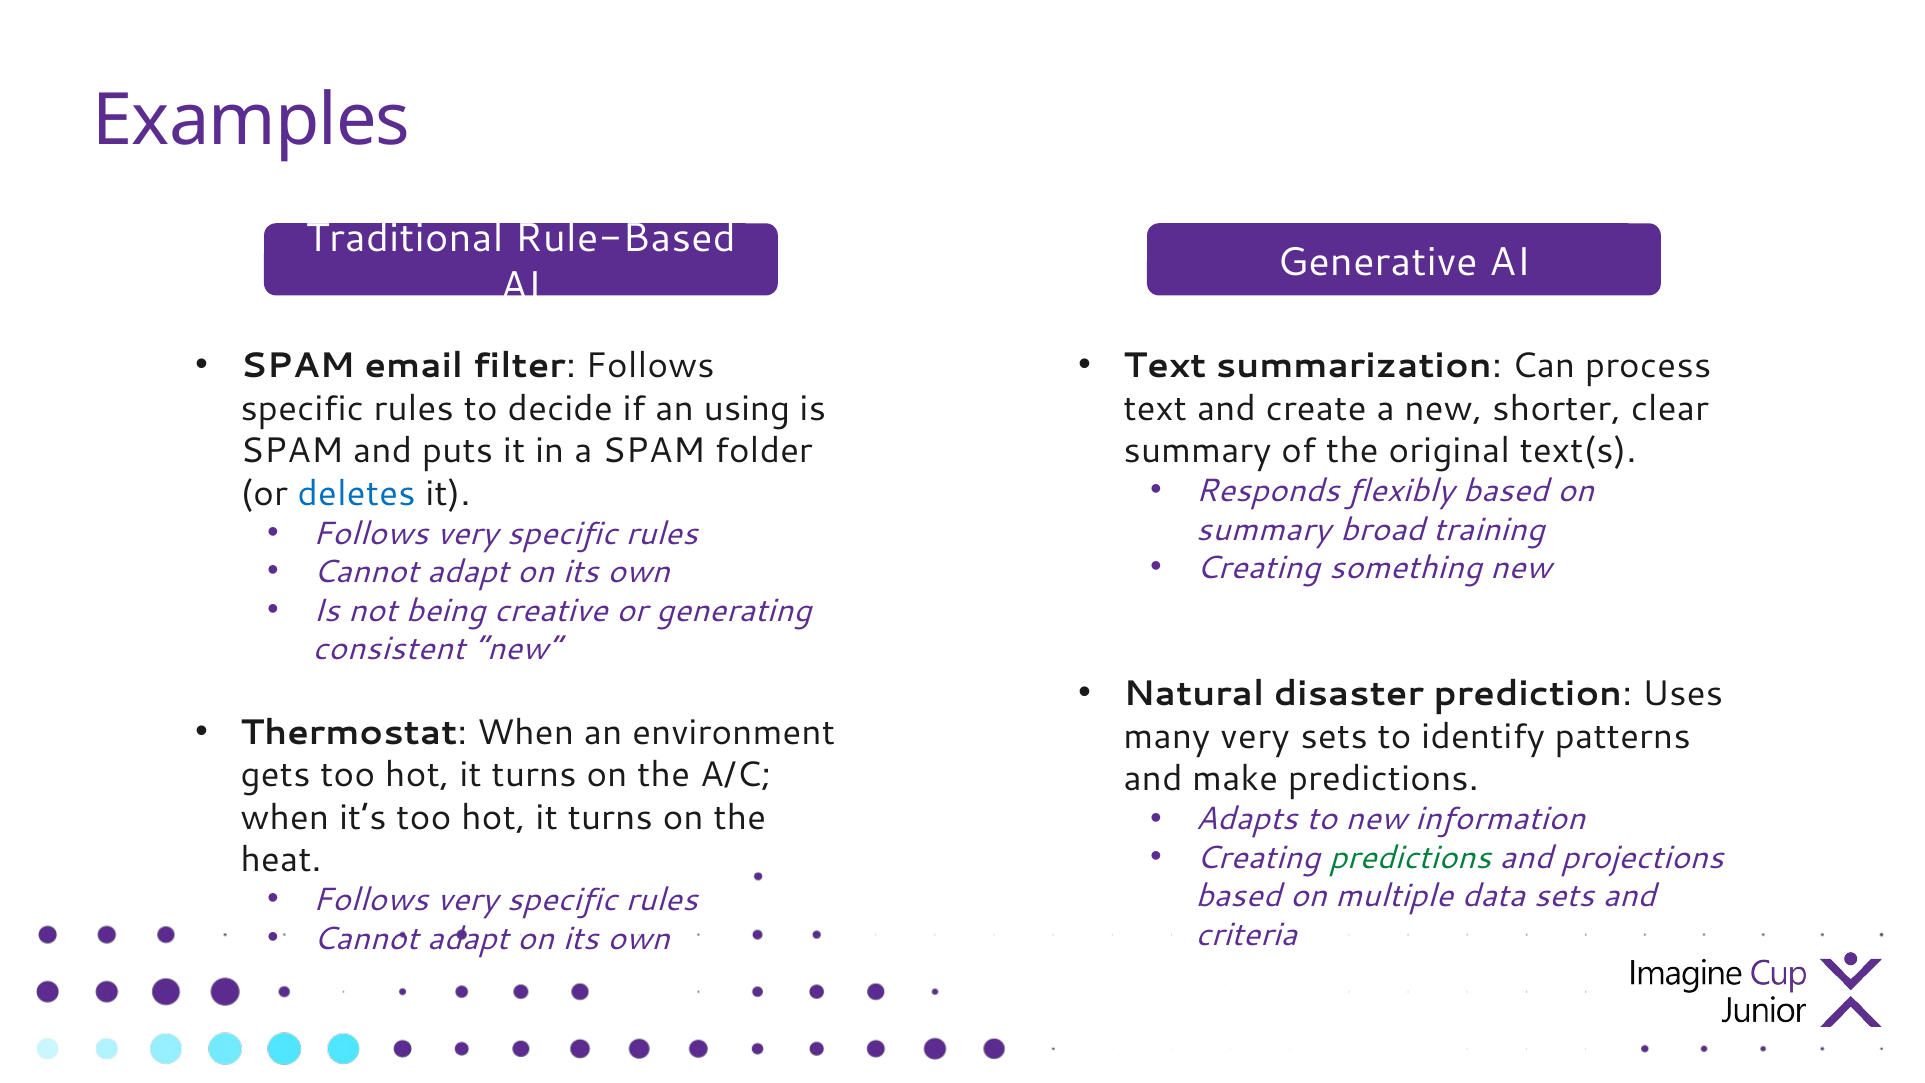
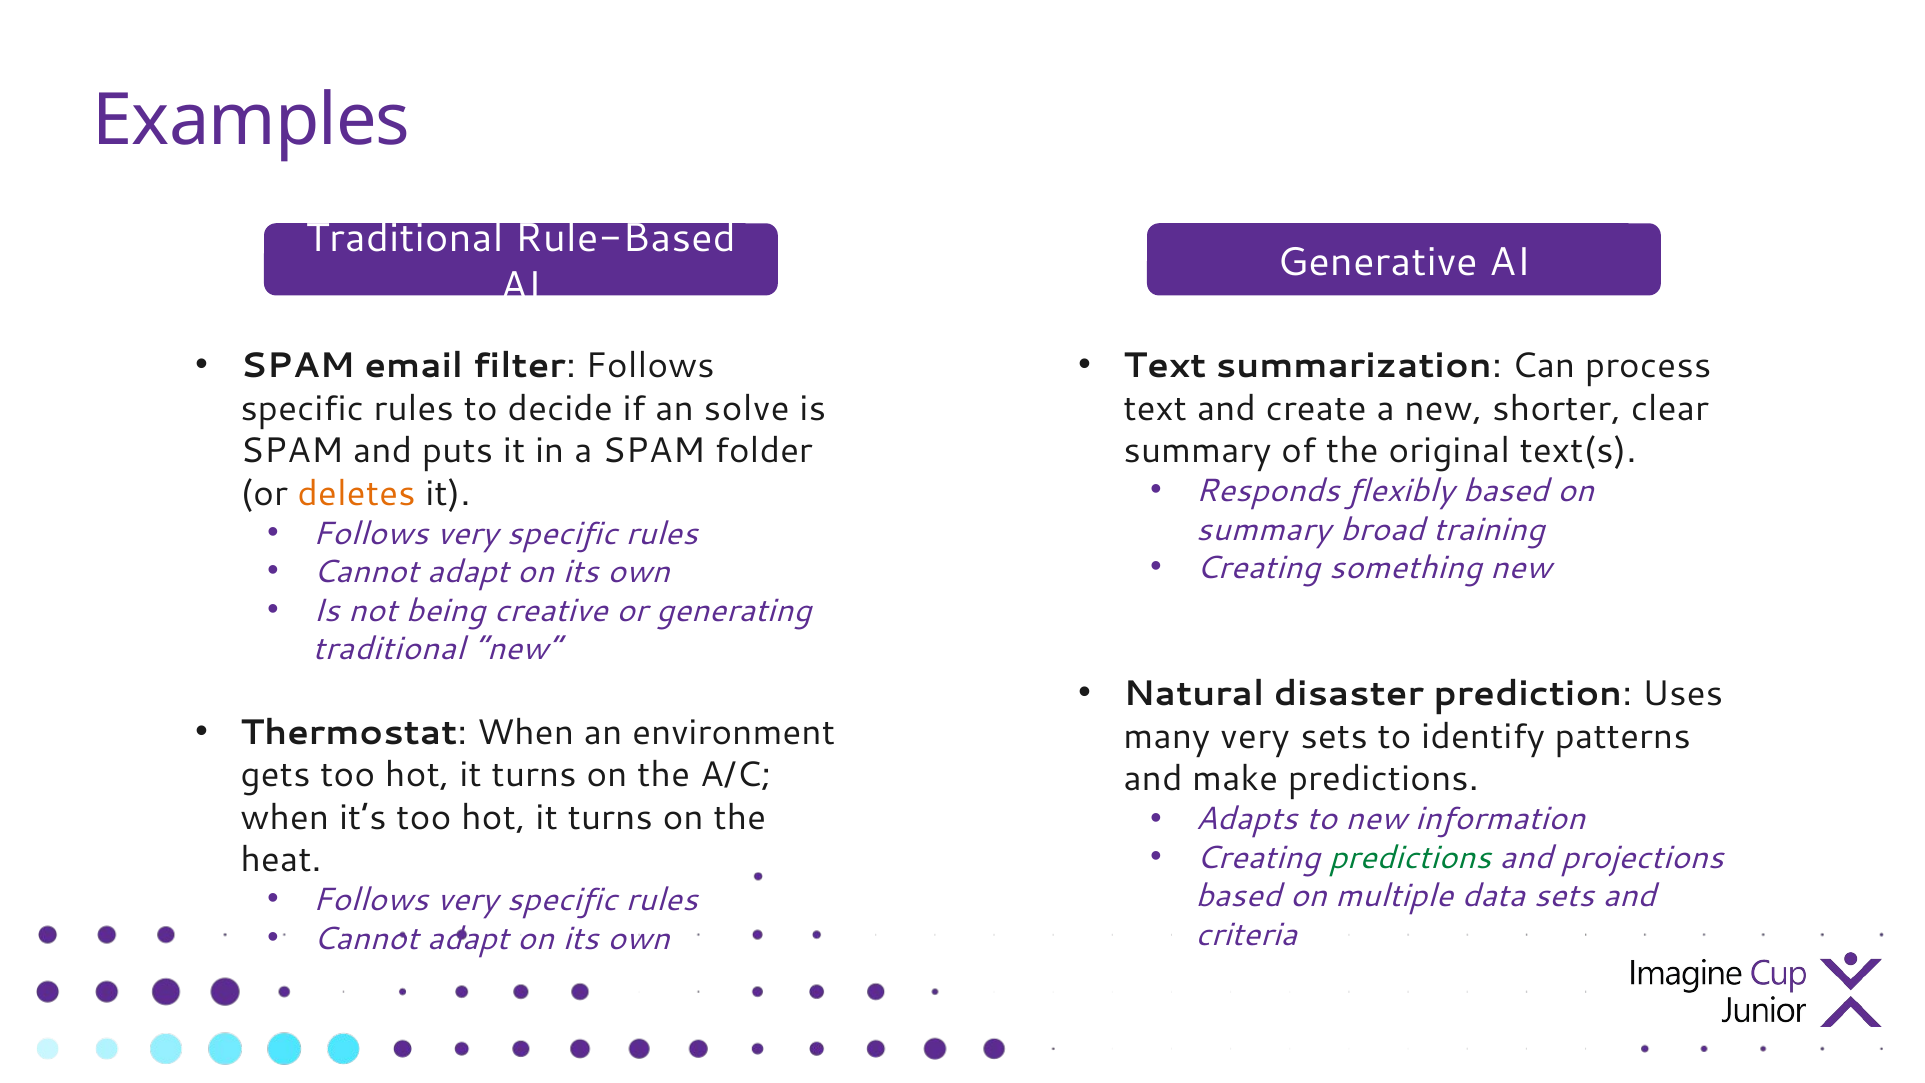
using: using -> solve
deletes colour: blue -> orange
consistent at (389, 649): consistent -> traditional
